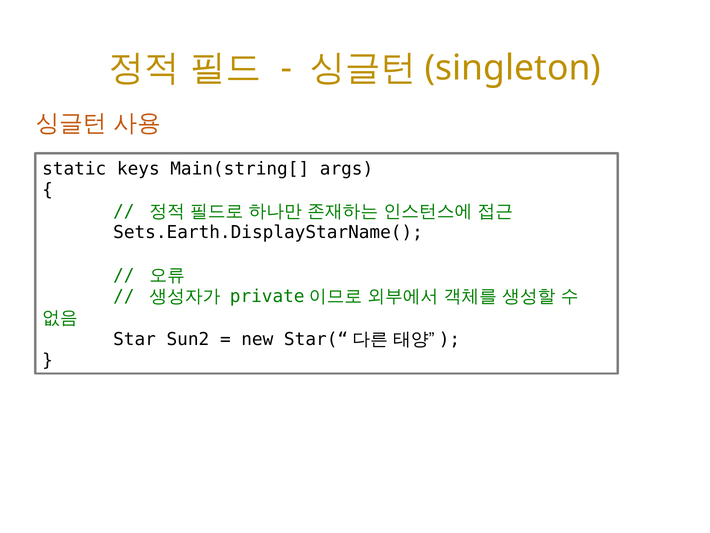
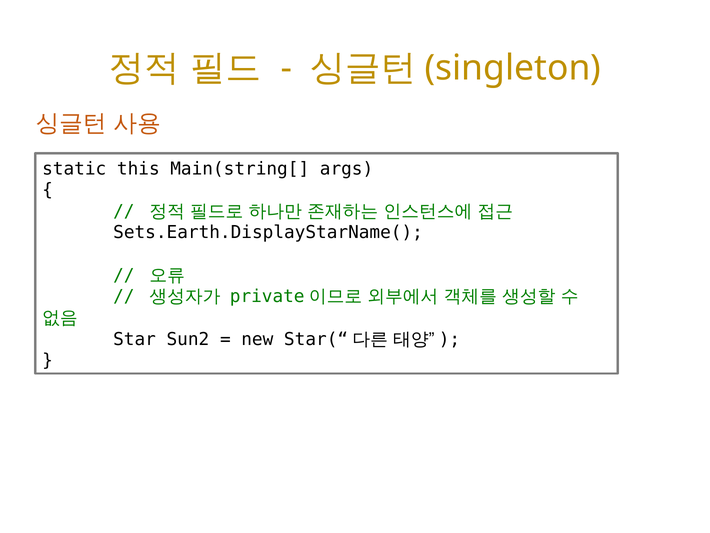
keys: keys -> this
